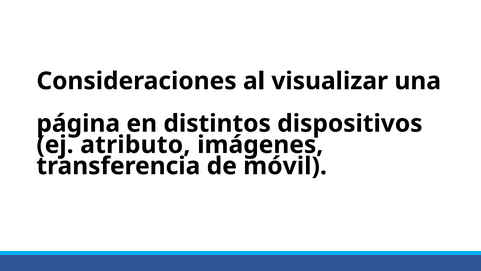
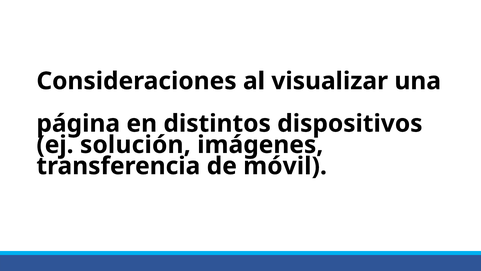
atributo: atributo -> solución
